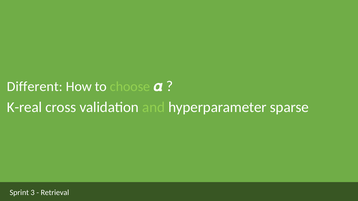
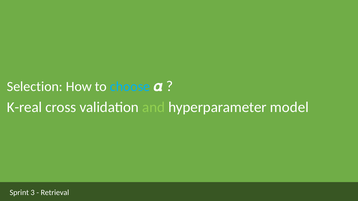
Different: Different -> Selection
choose colour: light green -> light blue
sparse: sparse -> model
